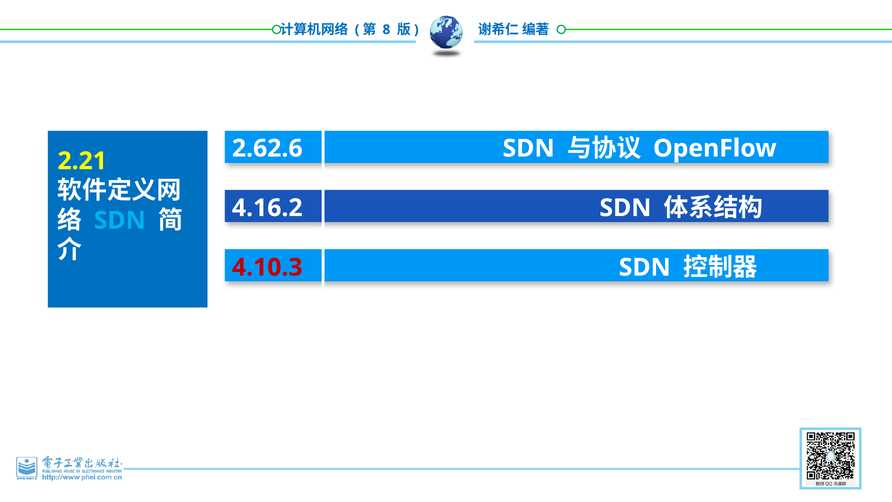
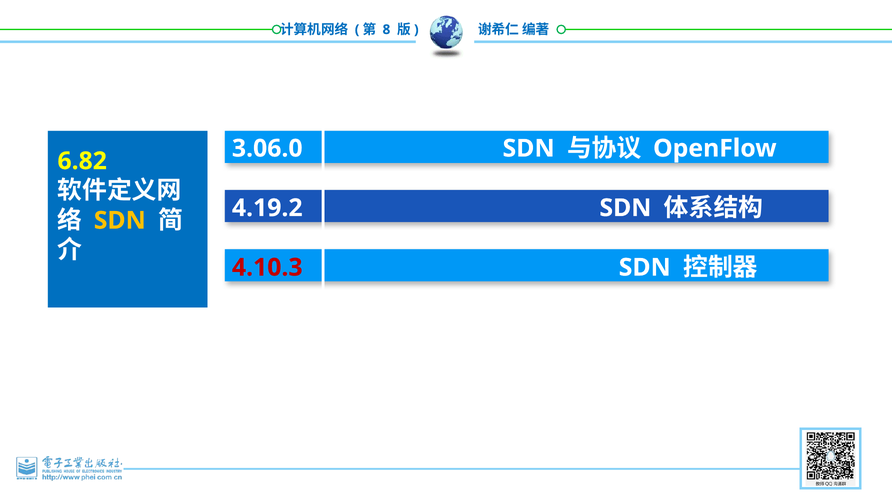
2.62.6: 2.62.6 -> 3.06.0
2.21: 2.21 -> 6.82
4.16.2: 4.16.2 -> 4.19.2
SDN at (120, 220) colour: light blue -> yellow
